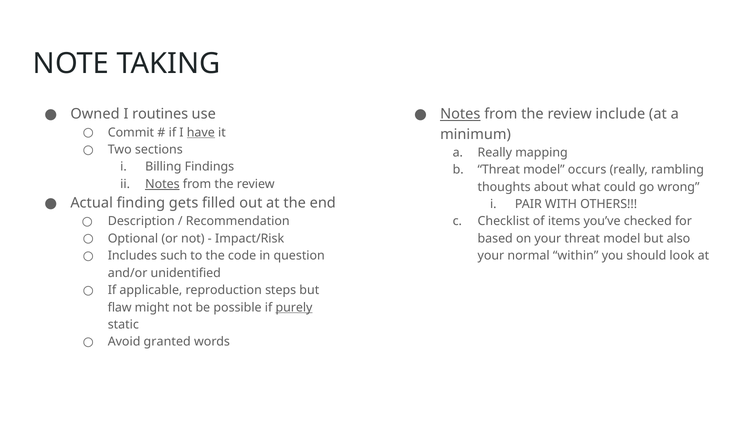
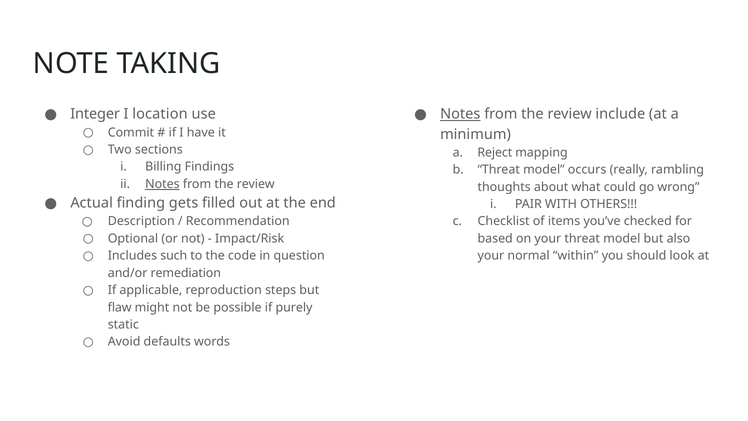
Owned: Owned -> Integer
routines: routines -> location
have underline: present -> none
a Really: Really -> Reject
unidentified: unidentified -> remediation
purely underline: present -> none
granted: granted -> defaults
